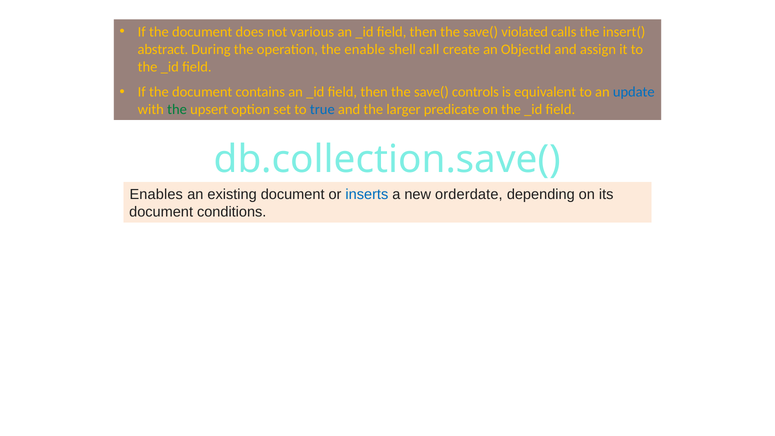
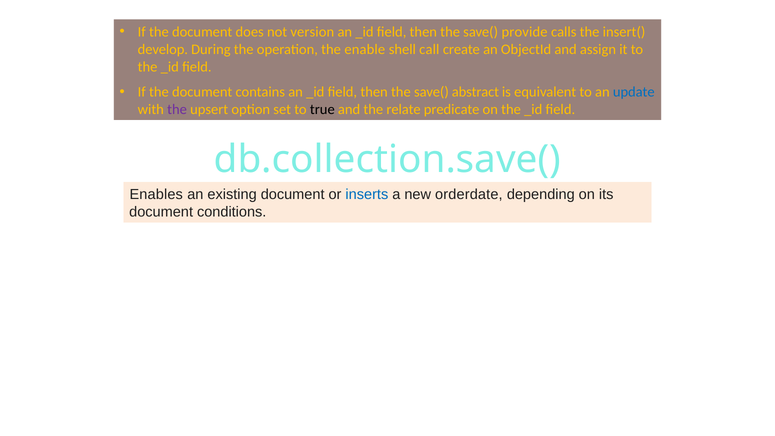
various: various -> version
violated: violated -> provide
abstract: abstract -> develop
controls: controls -> abstract
the at (177, 109) colour: green -> purple
true colour: blue -> black
larger: larger -> relate
